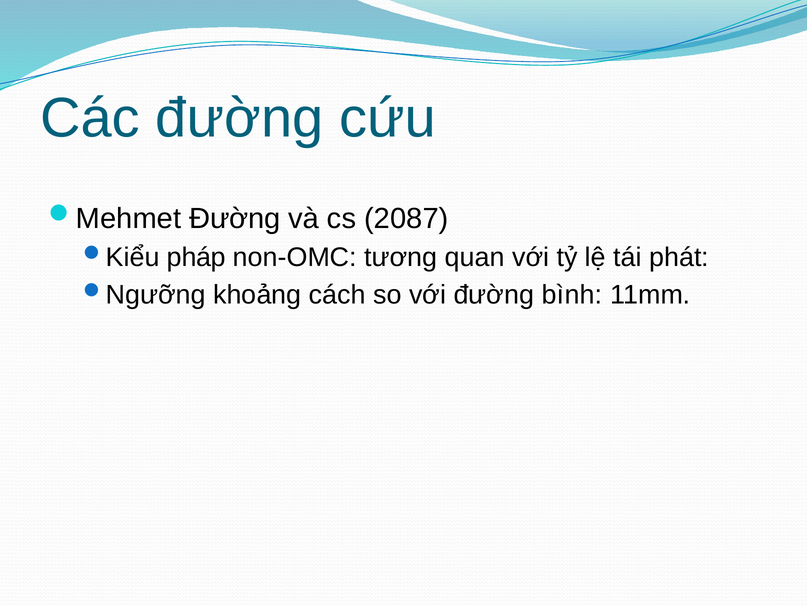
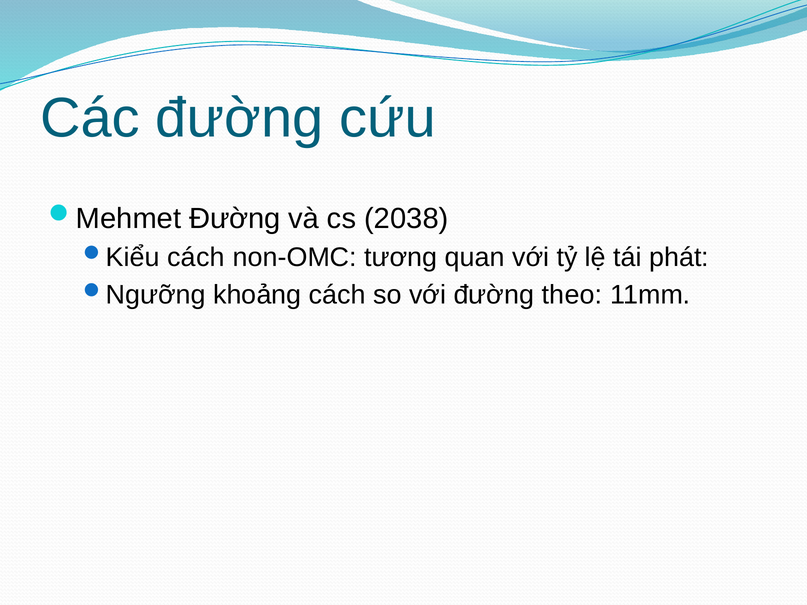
2087: 2087 -> 2038
pháp at (196, 257): pháp -> cách
bình: bình -> theo
